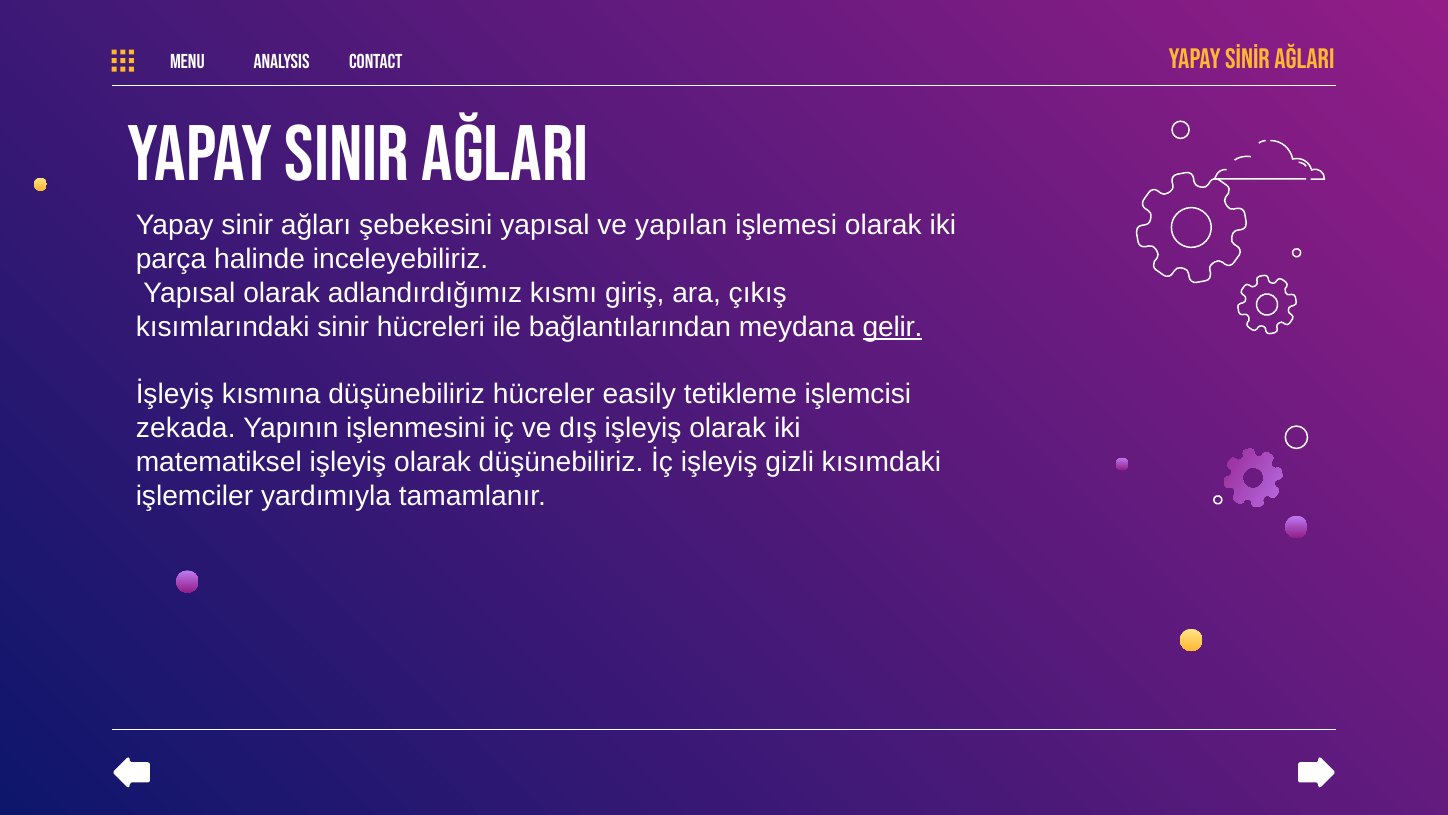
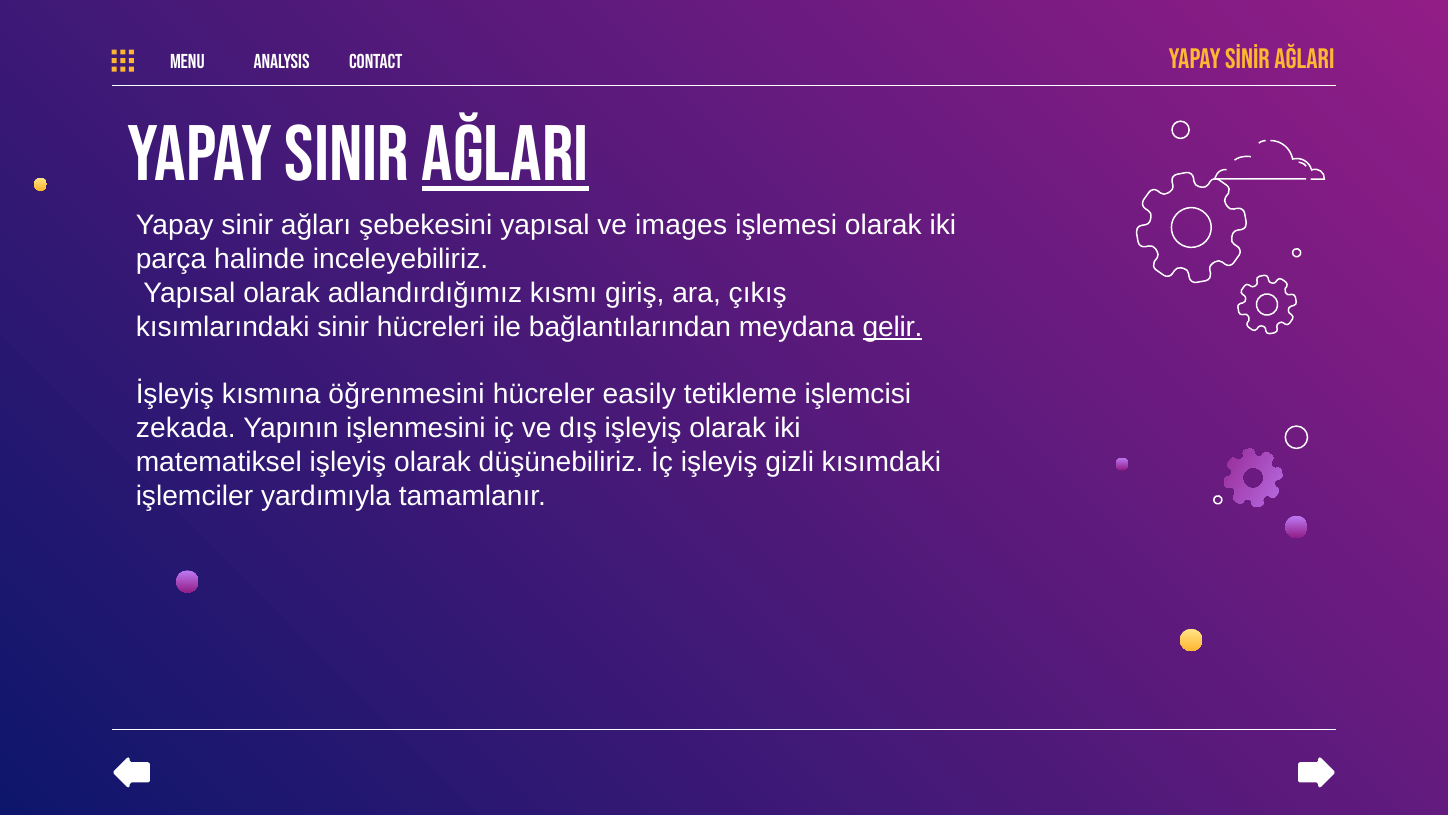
AĞLARI underline: none -> present
yapılan: yapılan -> images
kısmına düşünebiliriz: düşünebiliriz -> öğrenmesini
